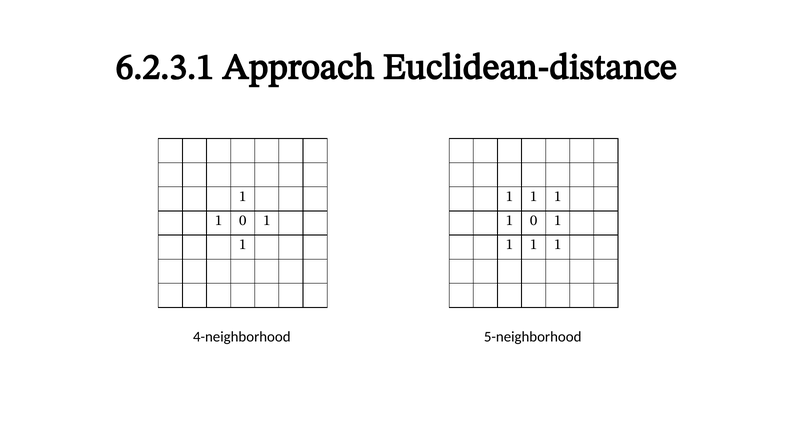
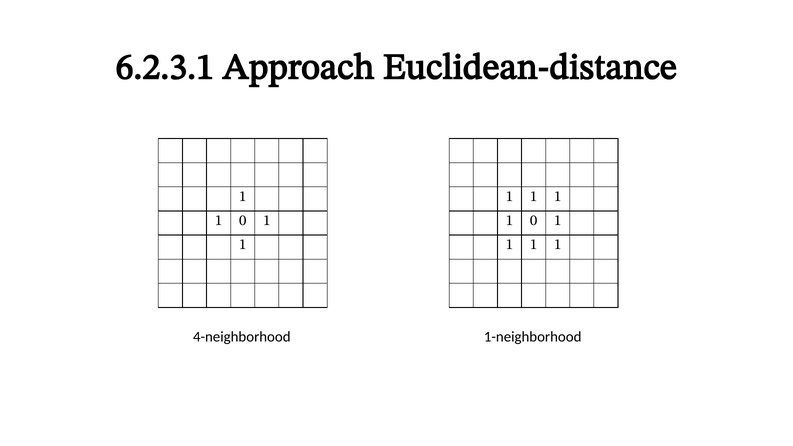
5-neighborhood: 5-neighborhood -> 1-neighborhood
